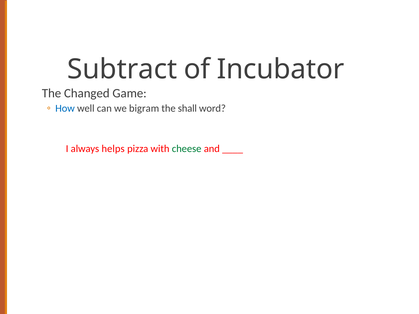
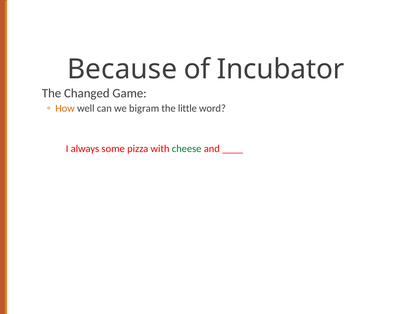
Subtract: Subtract -> Because
How colour: blue -> orange
shall: shall -> little
helps: helps -> some
